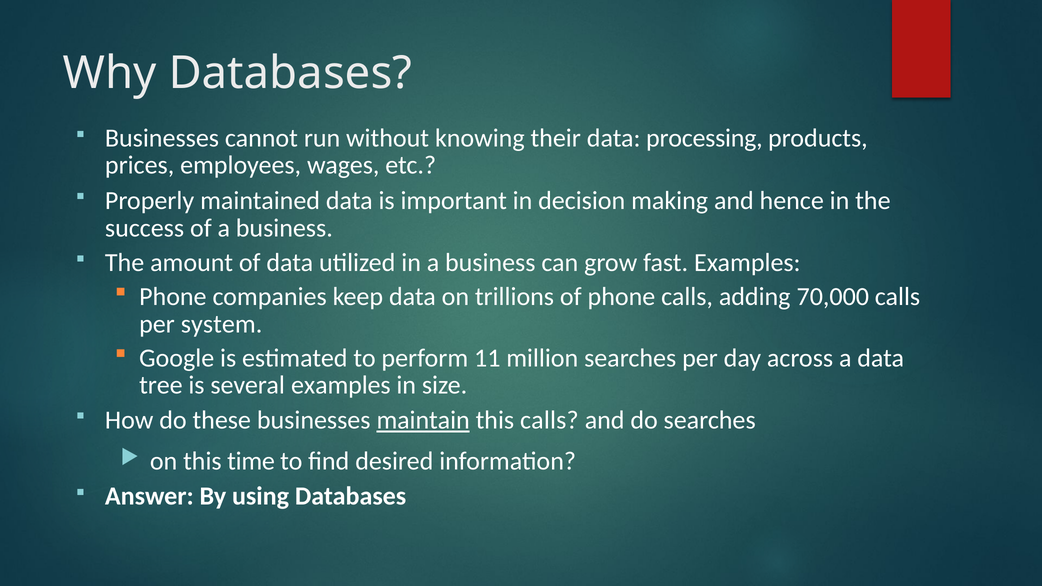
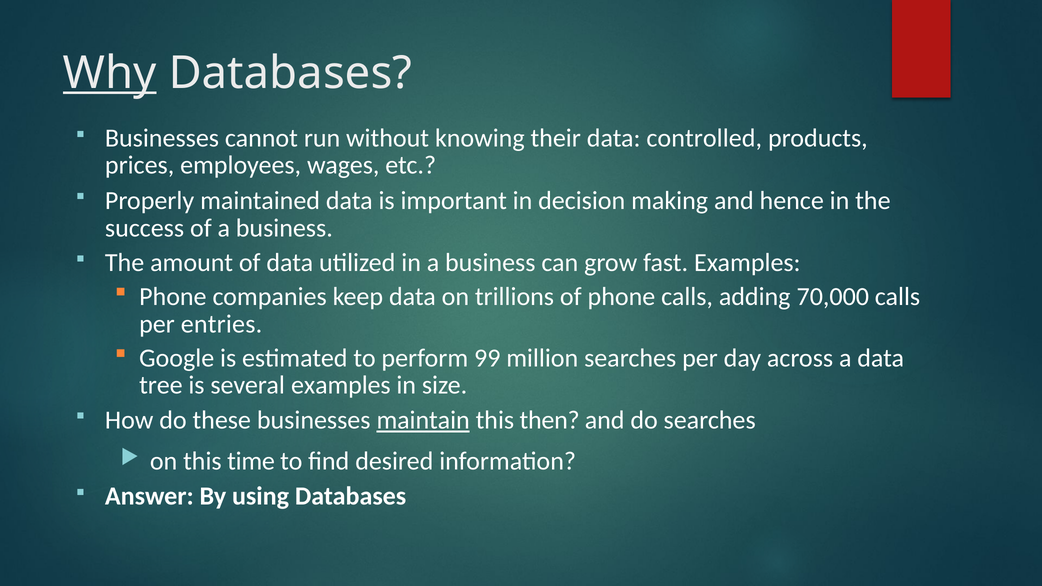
Why underline: none -> present
processing: processing -> controlled
system: system -> entries
11: 11 -> 99
this calls: calls -> then
